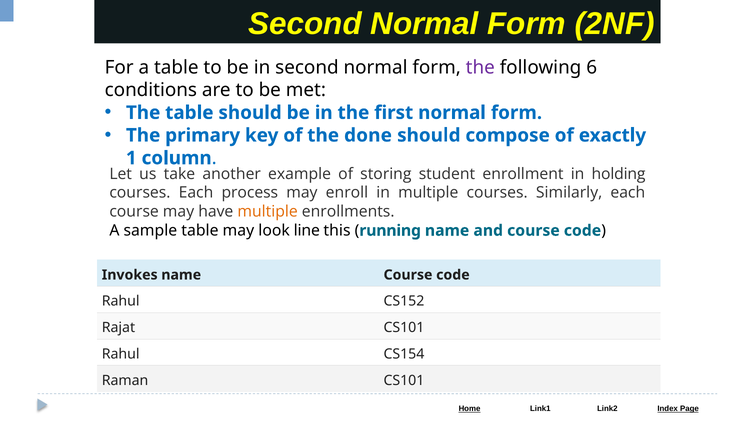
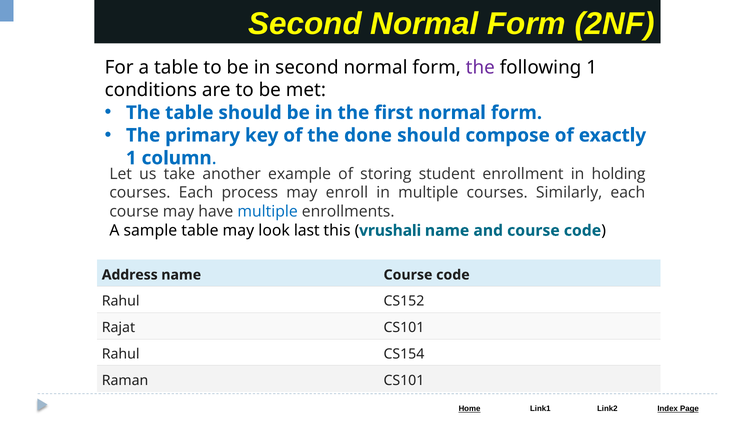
following 6: 6 -> 1
multiple at (268, 212) colour: orange -> blue
line: line -> last
running: running -> vrushali
Invokes: Invokes -> Address
